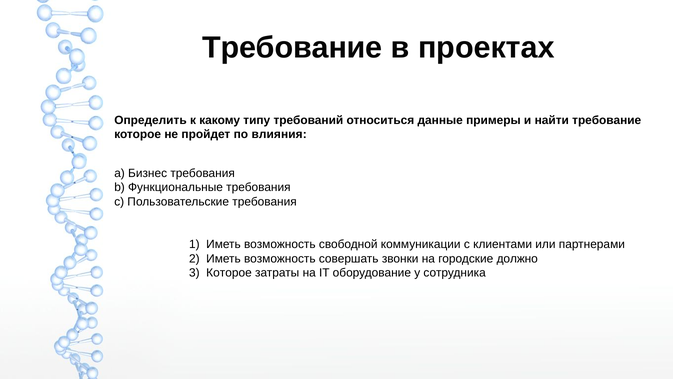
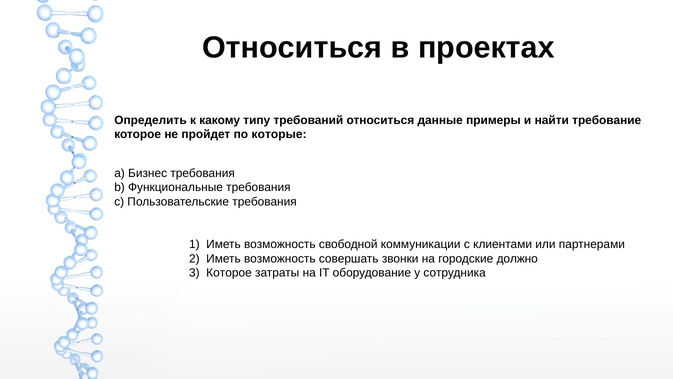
Требование at (292, 48): Требование -> Относиться
влияния: влияния -> которые
